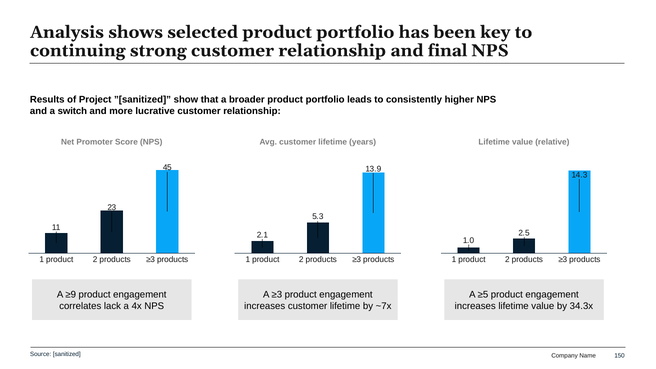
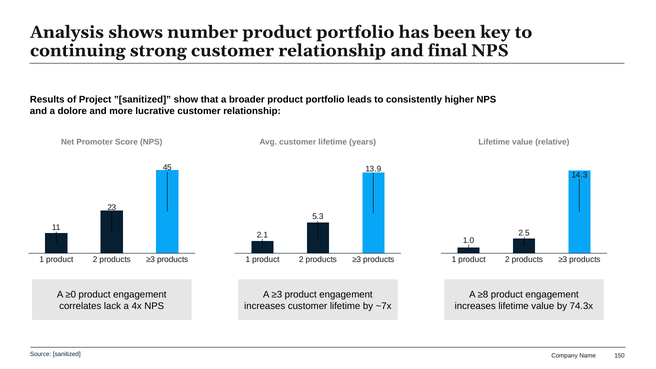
selected: selected -> number
switch: switch -> dolore
≥9: ≥9 -> ≥0
≥5: ≥5 -> ≥8
34.3x: 34.3x -> 74.3x
